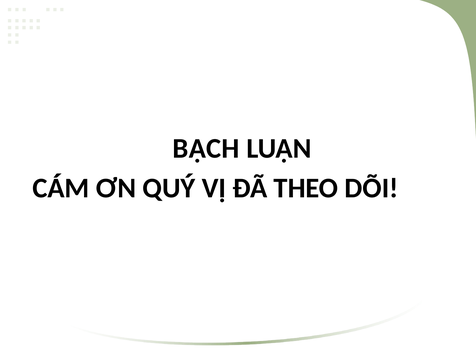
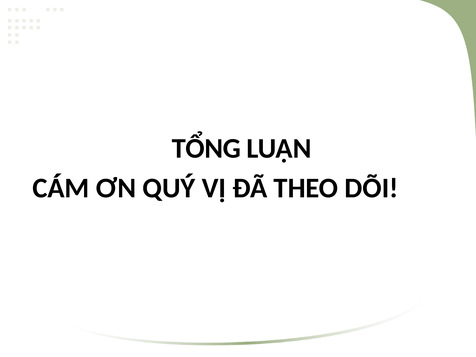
BẠCH: BẠCH -> TỔNG
